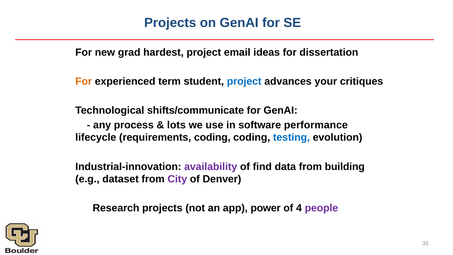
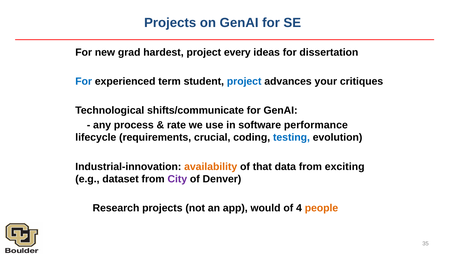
email: email -> every
For at (84, 81) colour: orange -> blue
lots: lots -> rate
requirements coding: coding -> crucial
availability colour: purple -> orange
find: find -> that
building: building -> exciting
power: power -> would
people colour: purple -> orange
